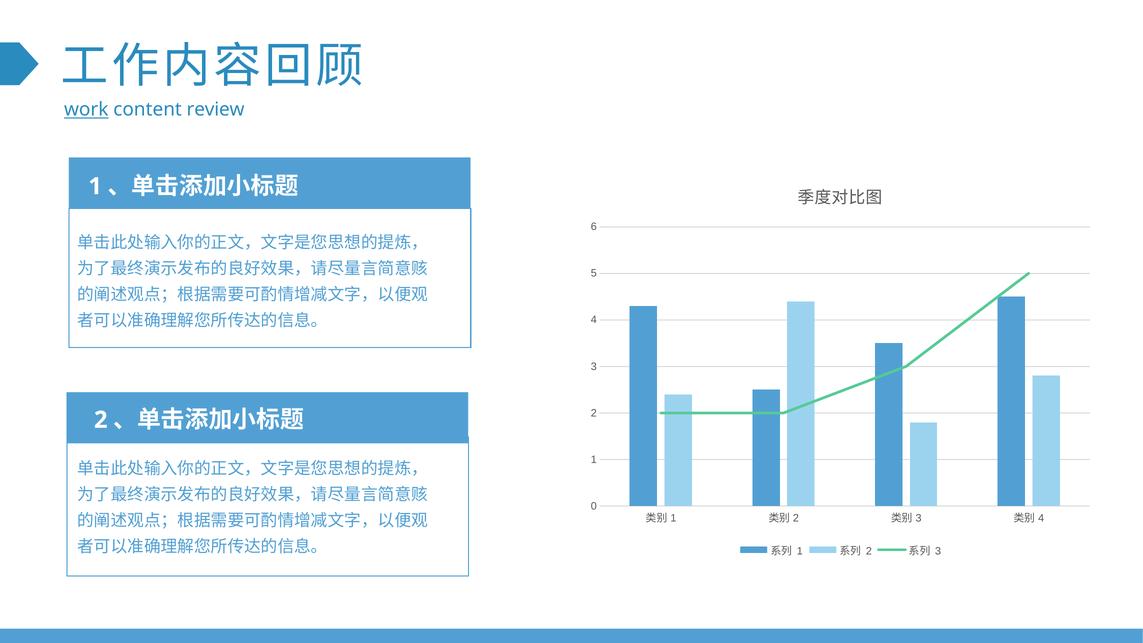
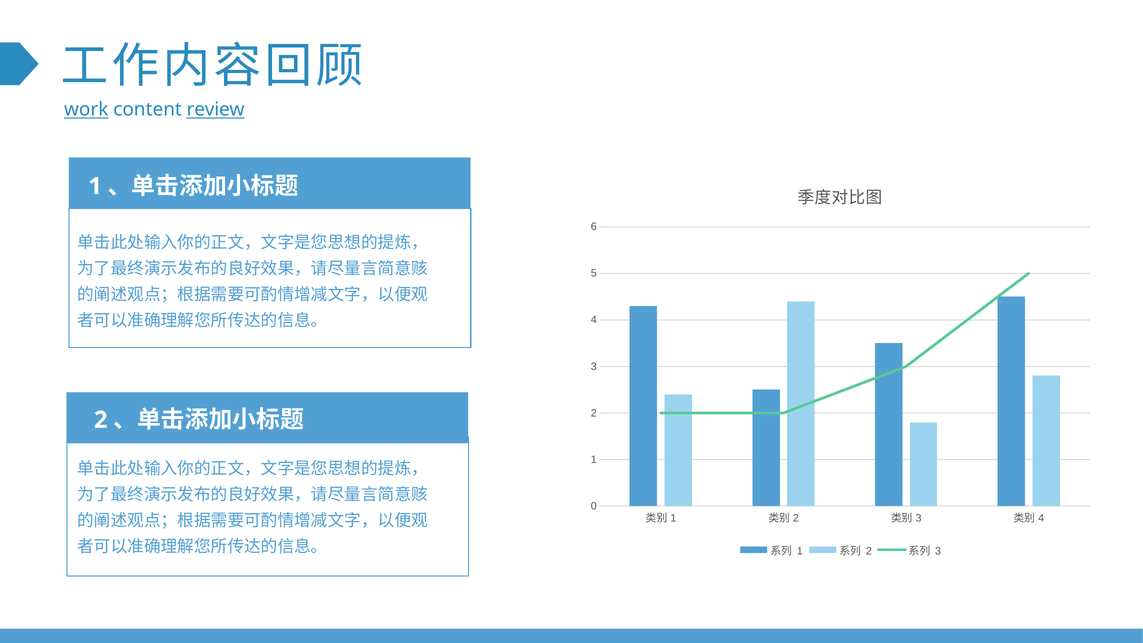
review underline: none -> present
